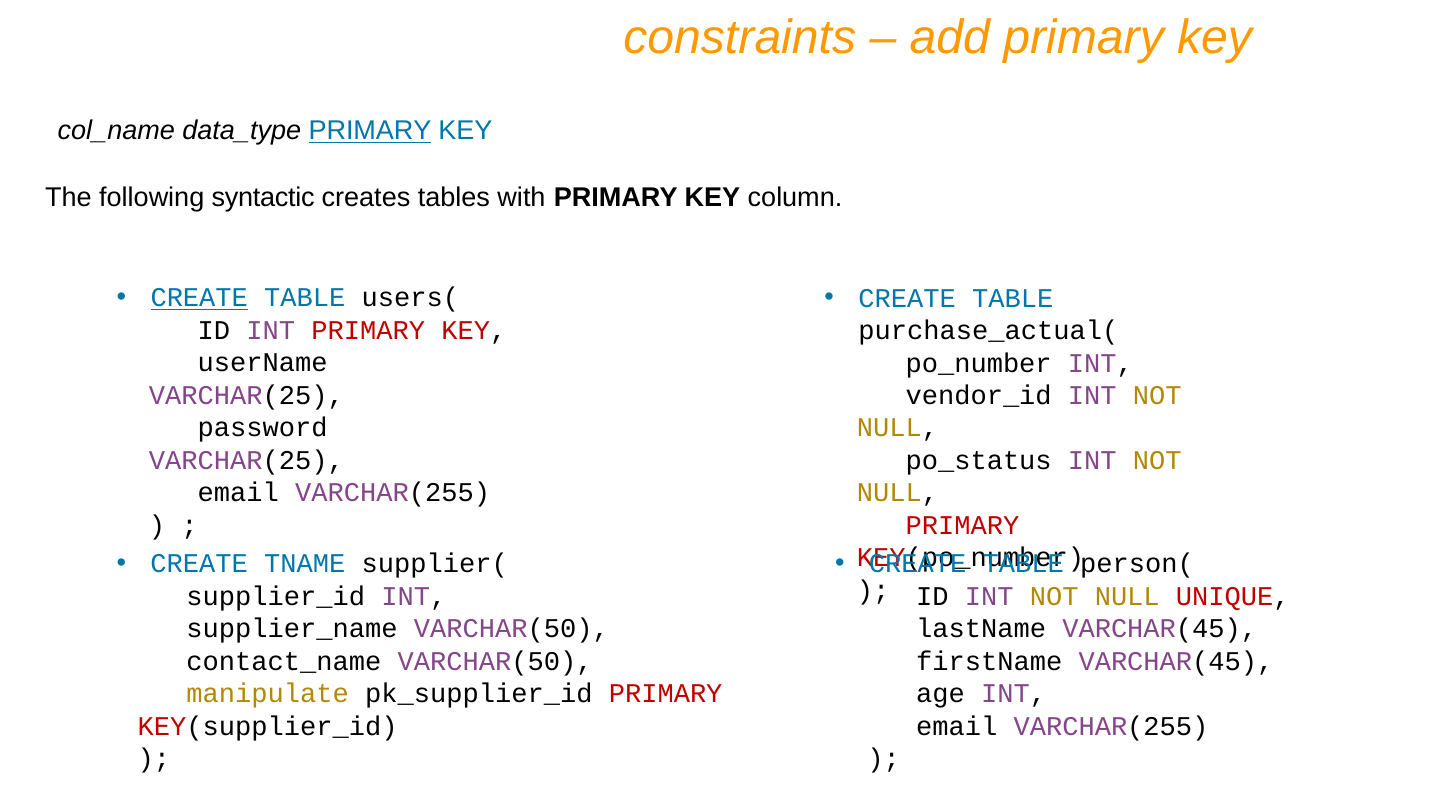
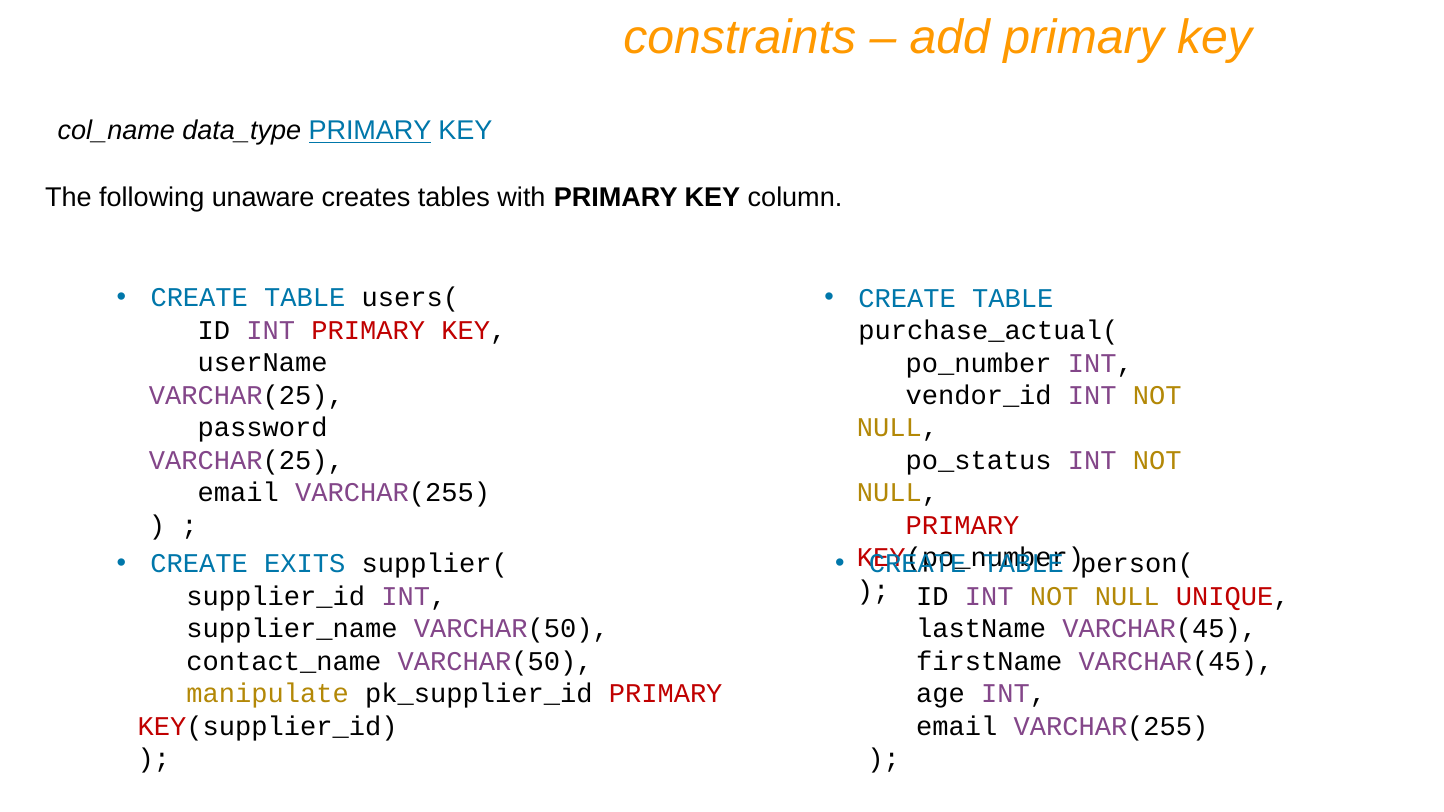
syntactic: syntactic -> unaware
CREATE at (199, 298) underline: present -> none
TNAME: TNAME -> EXITS
